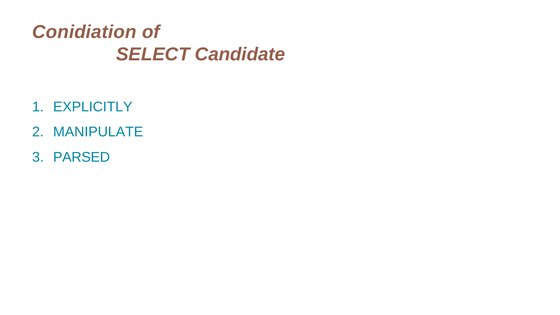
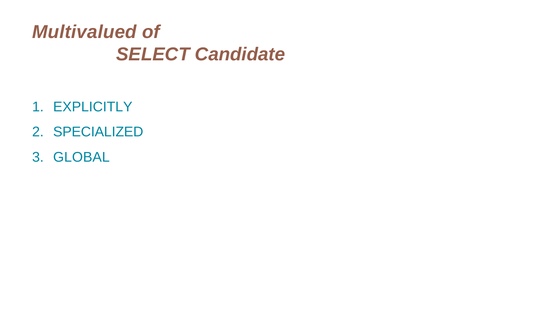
Conidiation: Conidiation -> Multivalued
MANIPULATE: MANIPULATE -> SPECIALIZED
PARSED: PARSED -> GLOBAL
